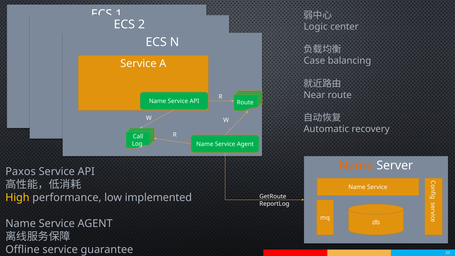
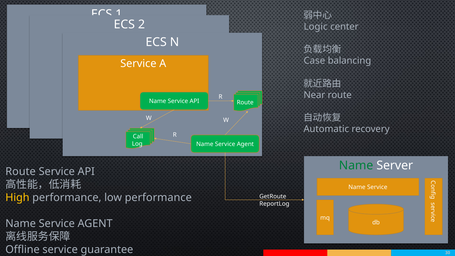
Name at (356, 165) colour: orange -> green
Paxos at (21, 172): Paxos -> Route
low implemented: implemented -> performance
